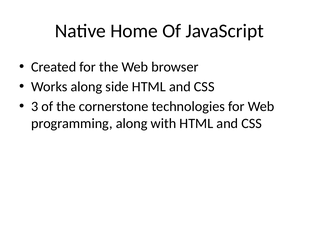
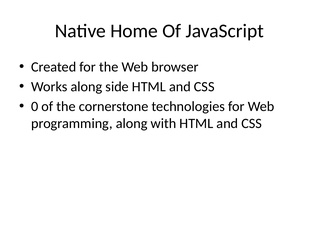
3: 3 -> 0
